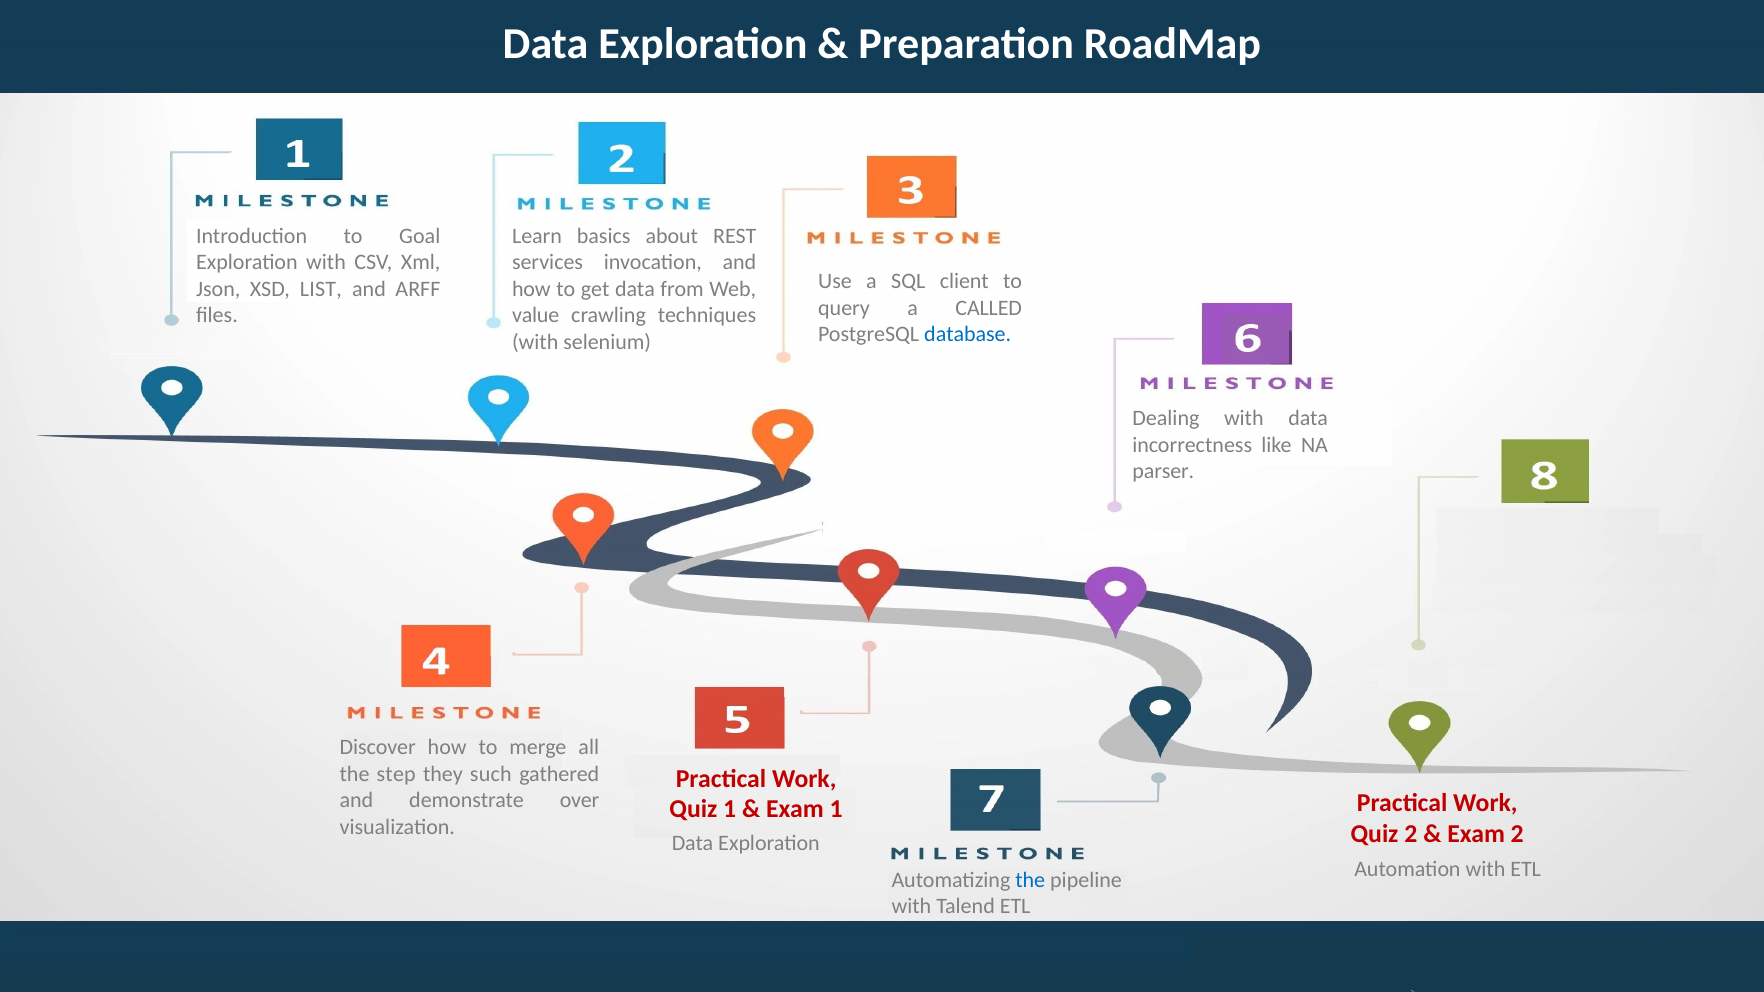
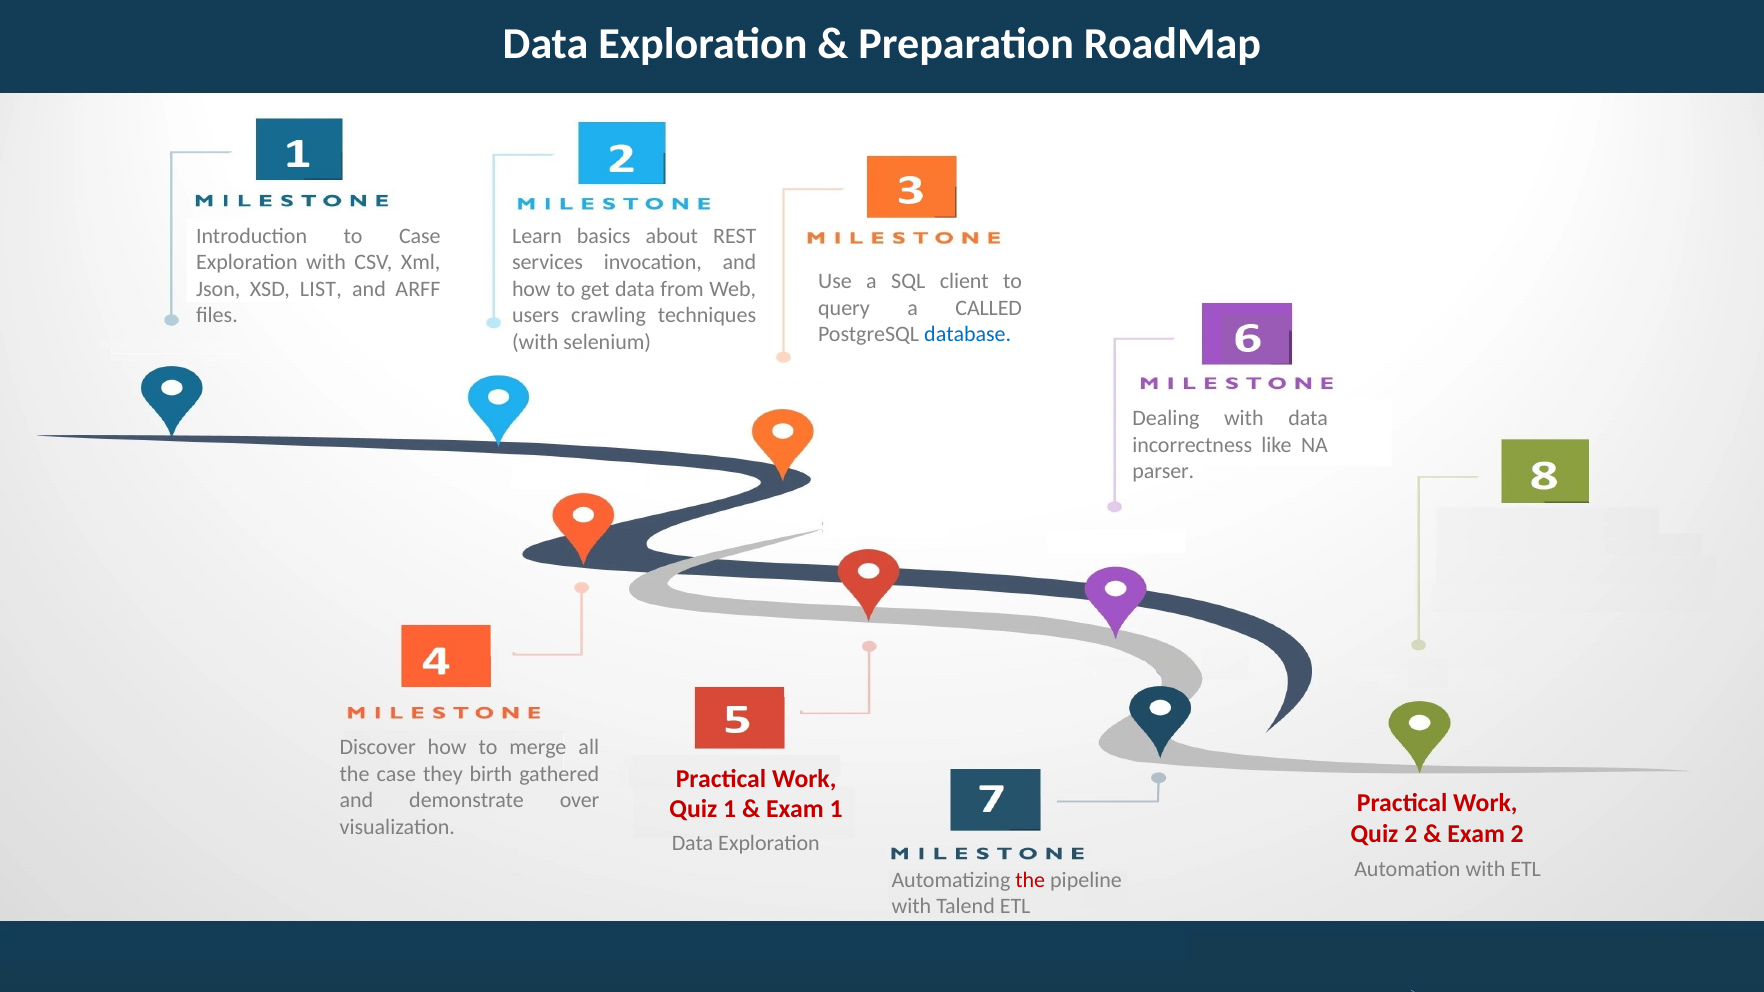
to Goal: Goal -> Case
value: value -> users
the step: step -> case
such: such -> birth
the at (1030, 880) colour: blue -> red
